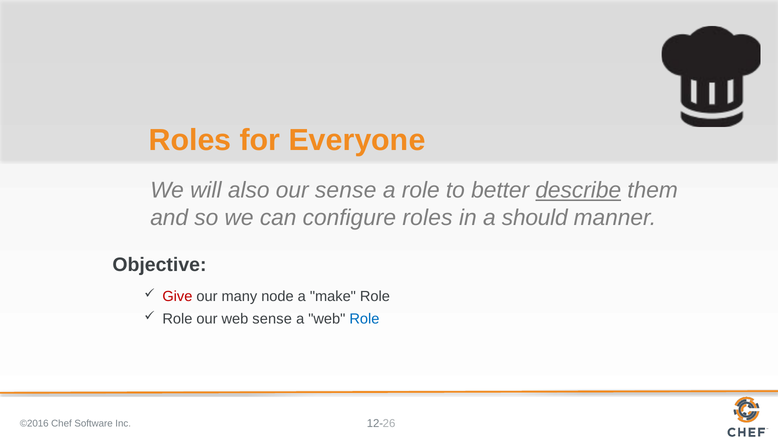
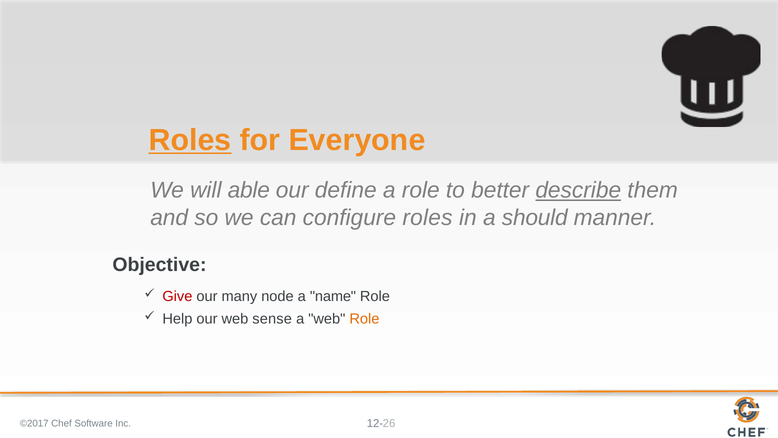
Roles at (190, 140) underline: none -> present
also: also -> able
our sense: sense -> define
make: make -> name
Role at (177, 319): Role -> Help
Role at (364, 319) colour: blue -> orange
©2016: ©2016 -> ©2017
